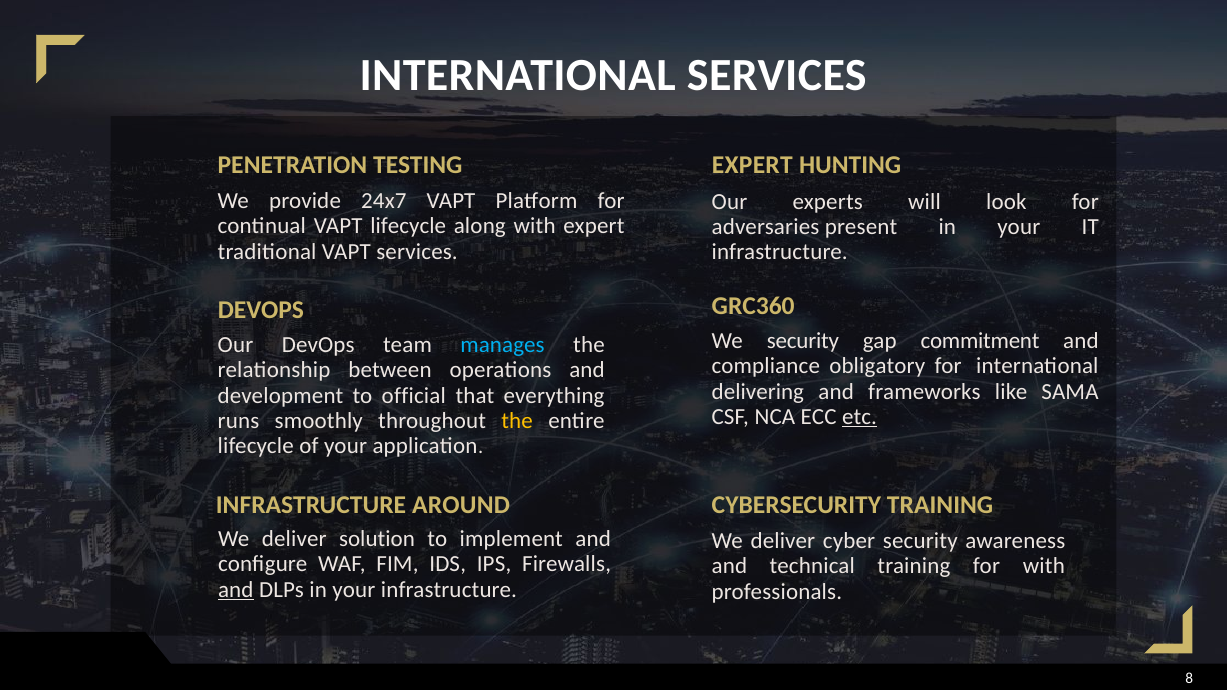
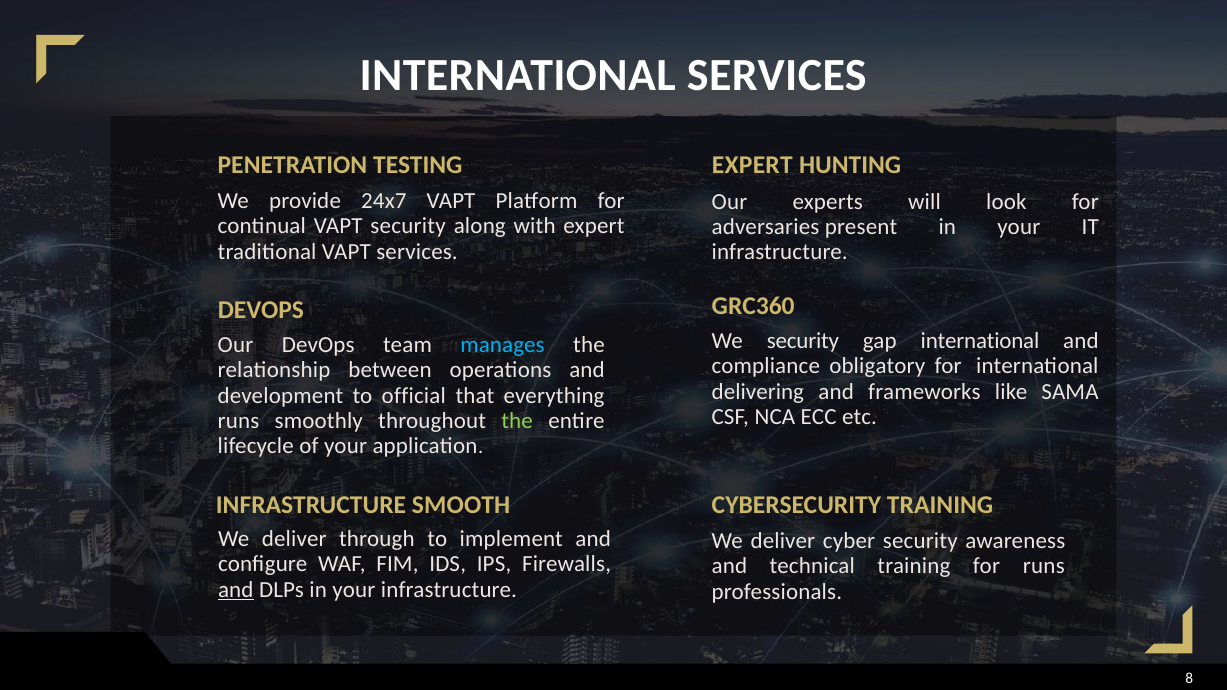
VAPT lifecycle: lifecycle -> security
gap commitment: commitment -> international
etc underline: present -> none
the at (517, 421) colour: yellow -> light green
AROUND: AROUND -> SMOOTH
solution: solution -> through
for with: with -> runs
